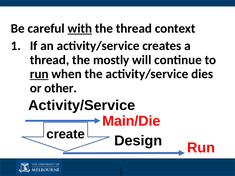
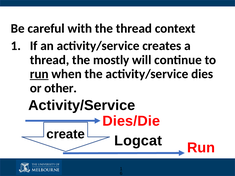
with underline: present -> none
Main/Die: Main/Die -> Dies/Die
Design: Design -> Logcat
